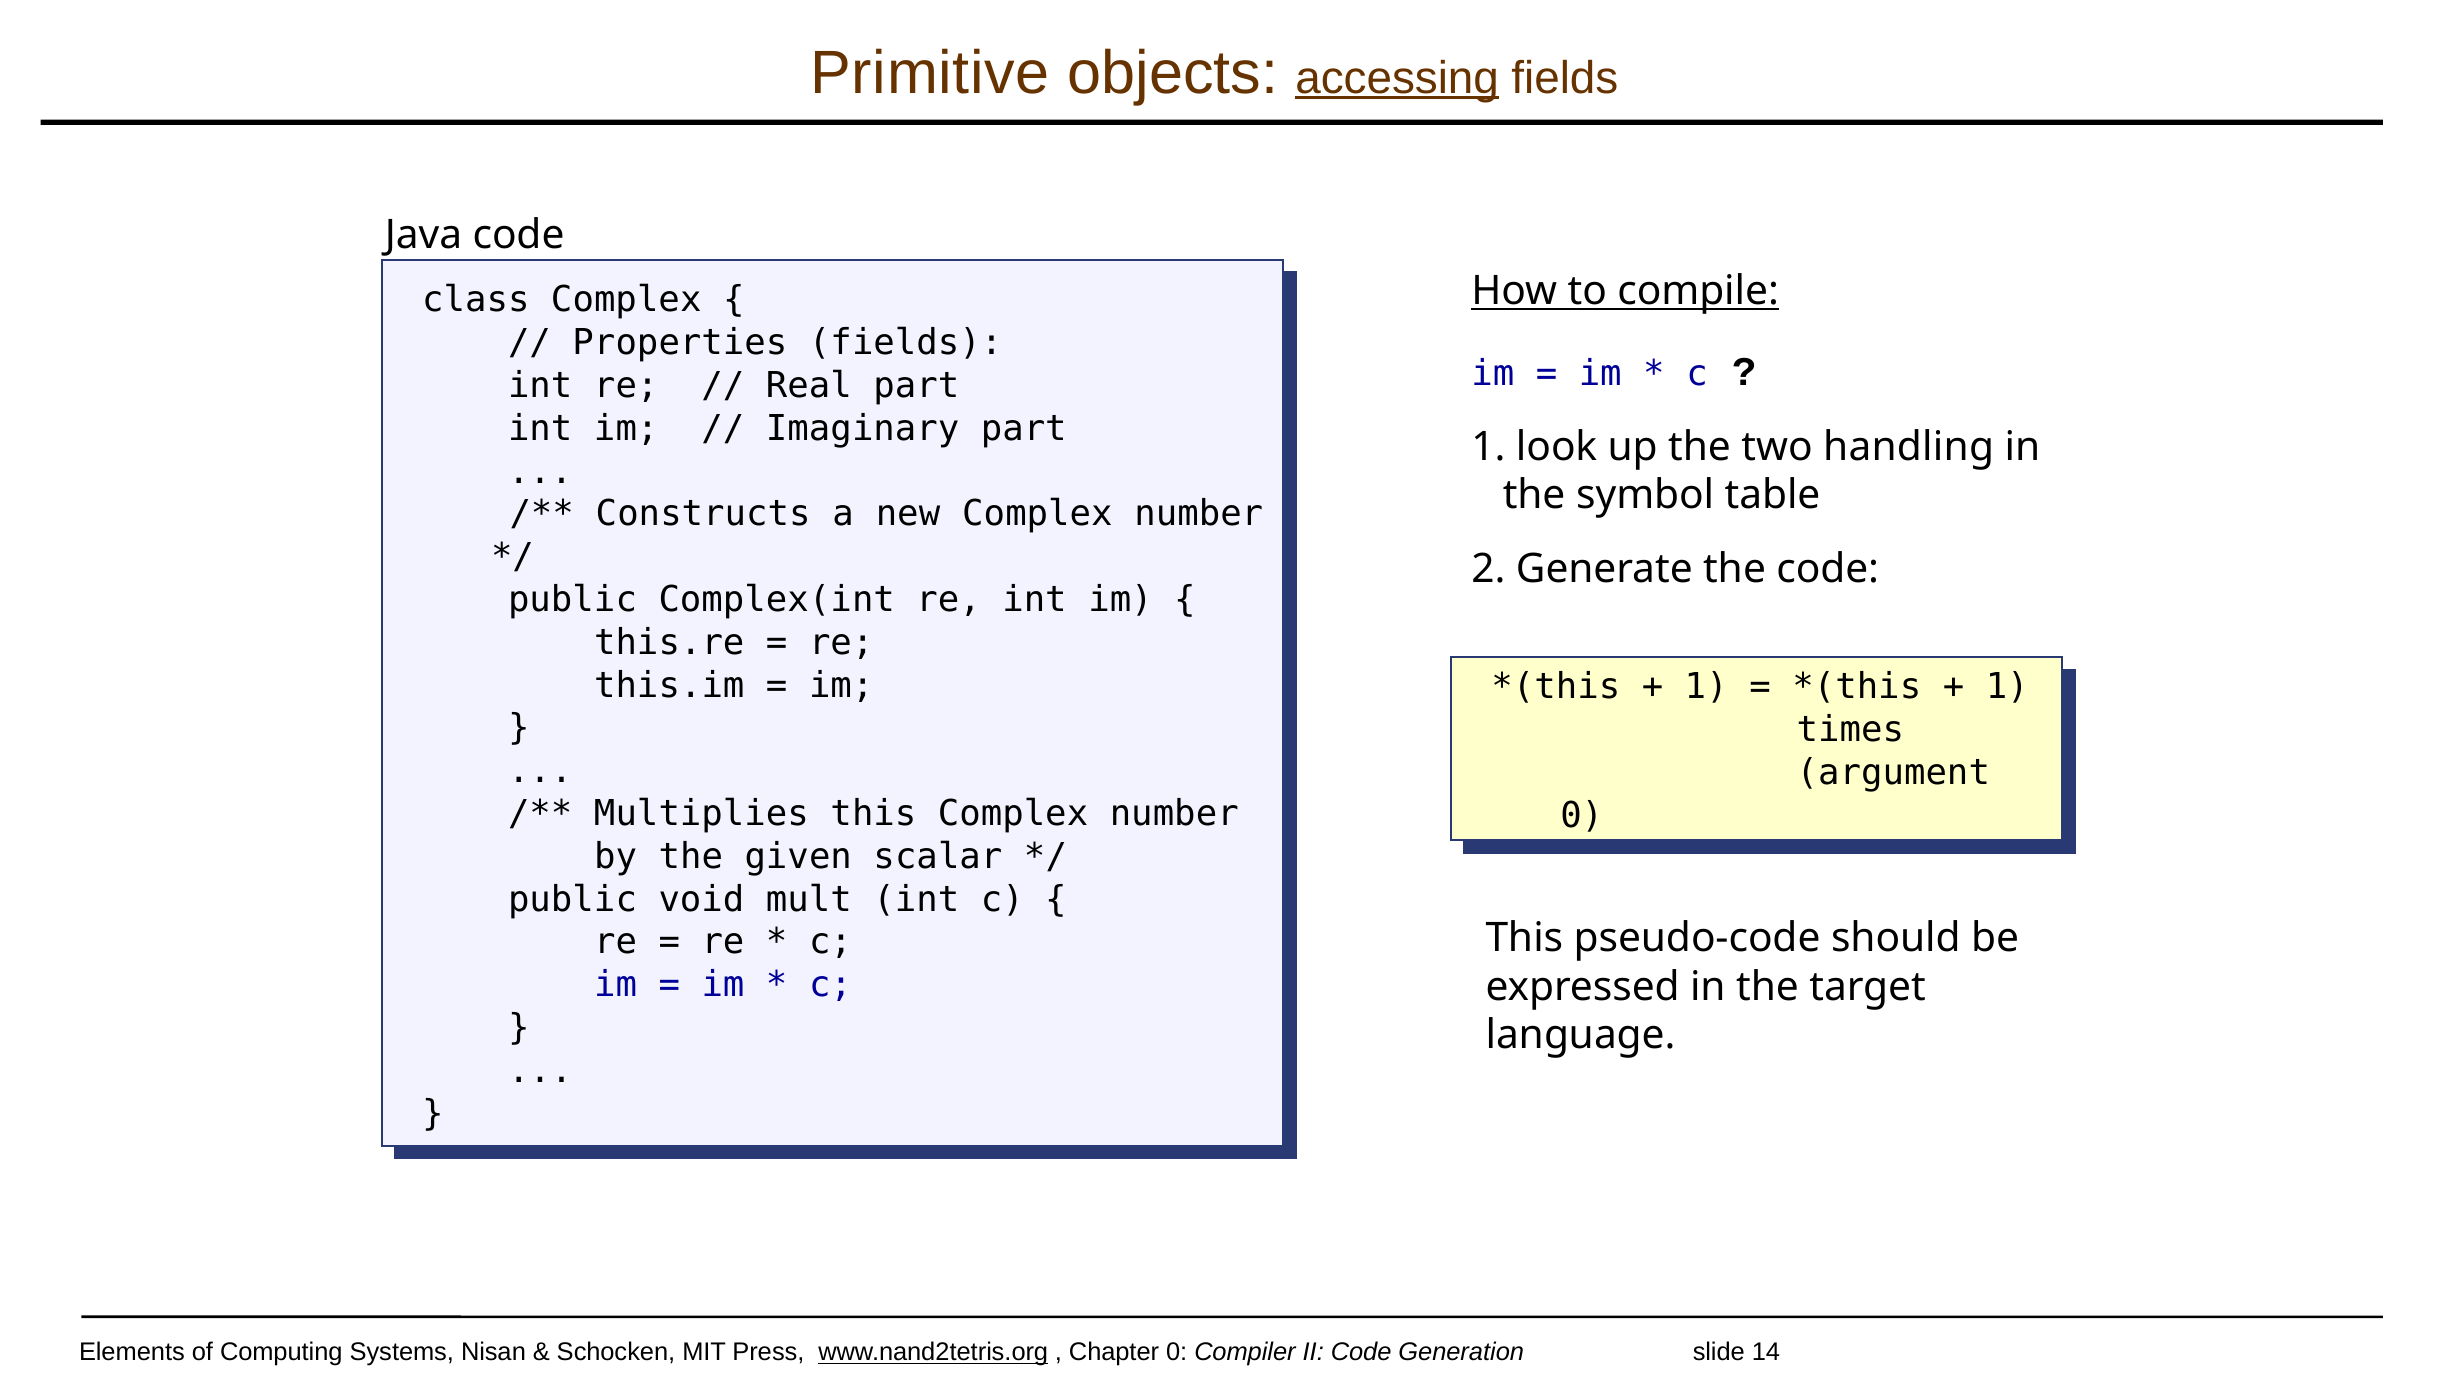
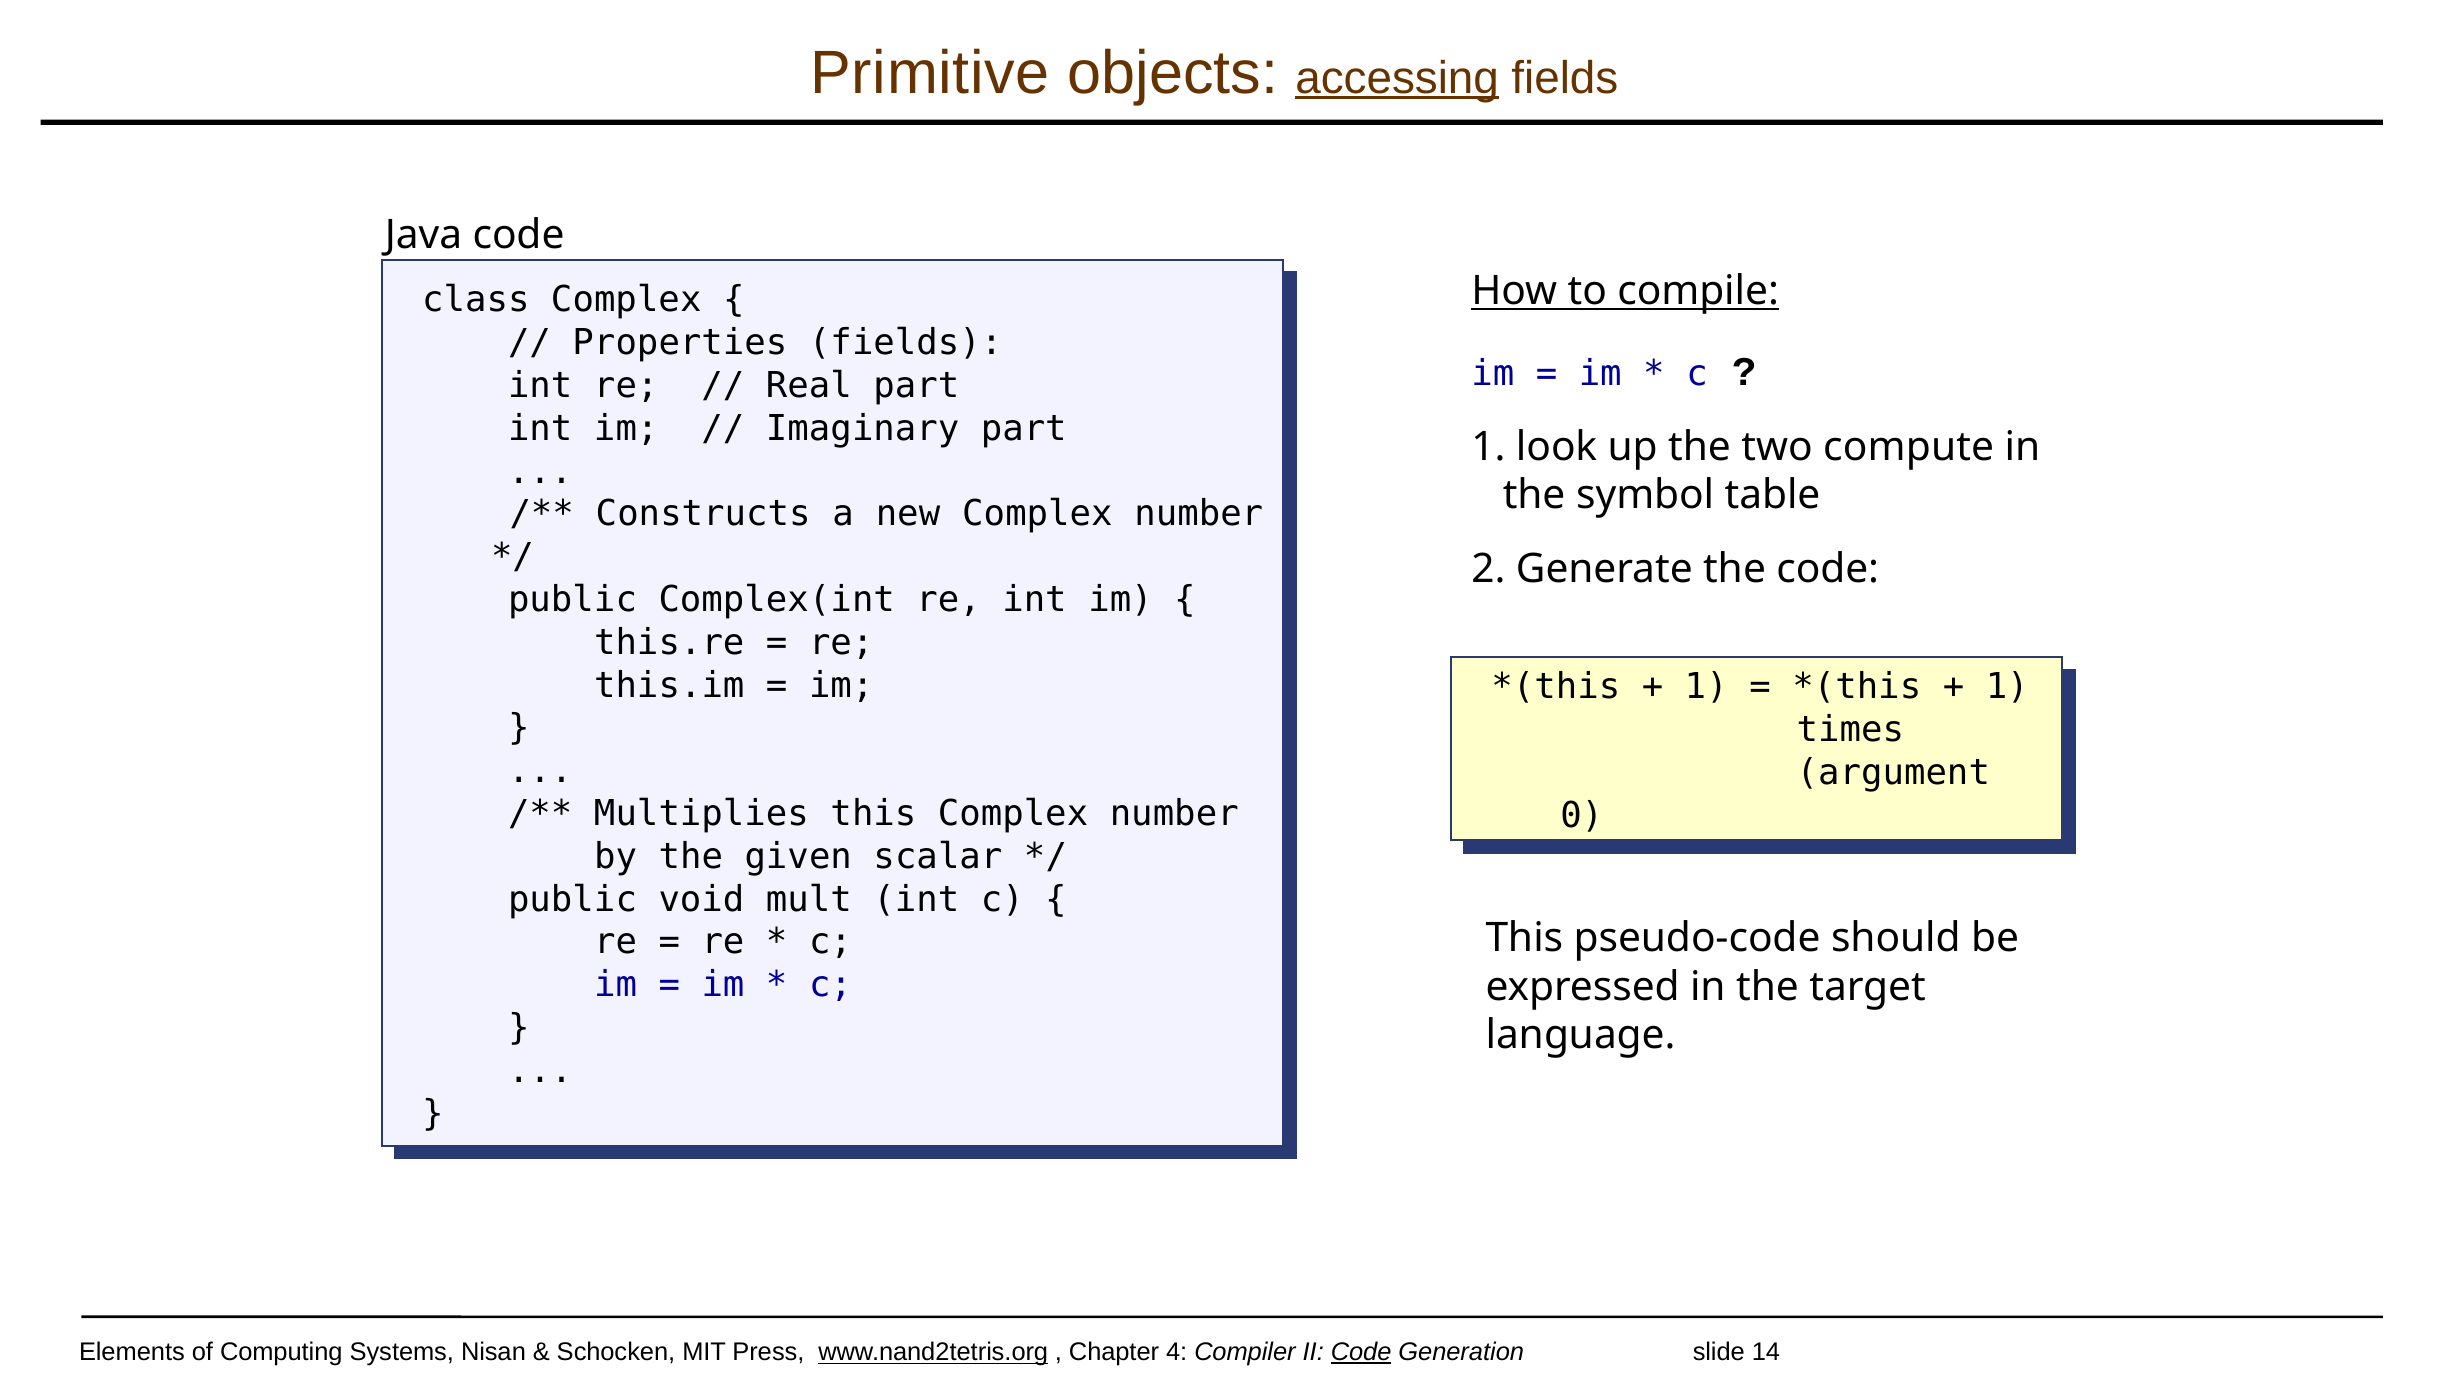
handling: handling -> compute
0 at (1177, 1352): 0 -> 4
Code at (1361, 1352) underline: none -> present
